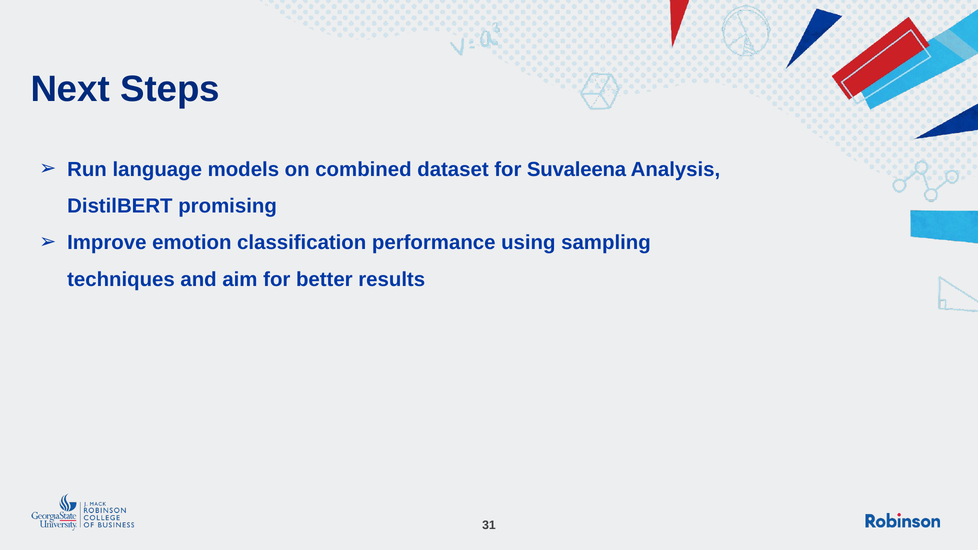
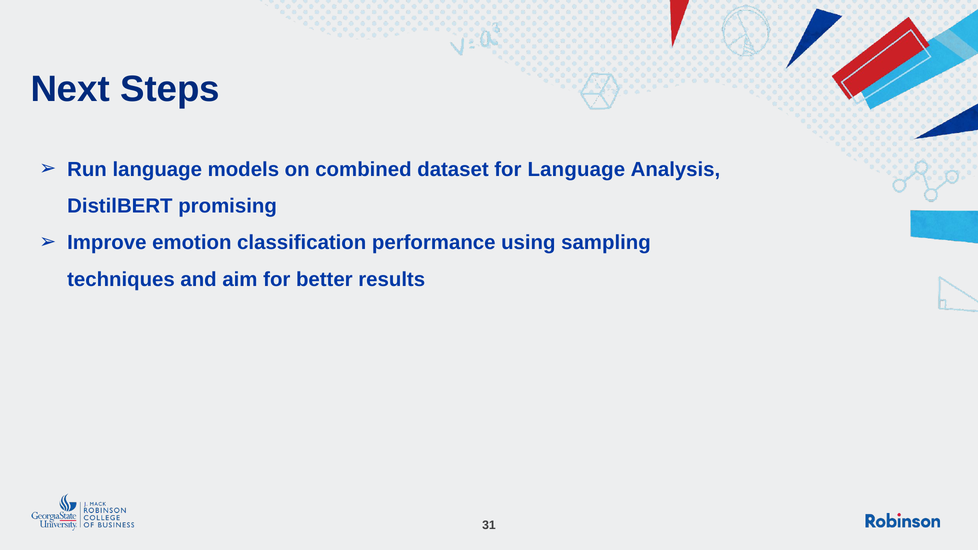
for Suvaleena: Suvaleena -> Language
